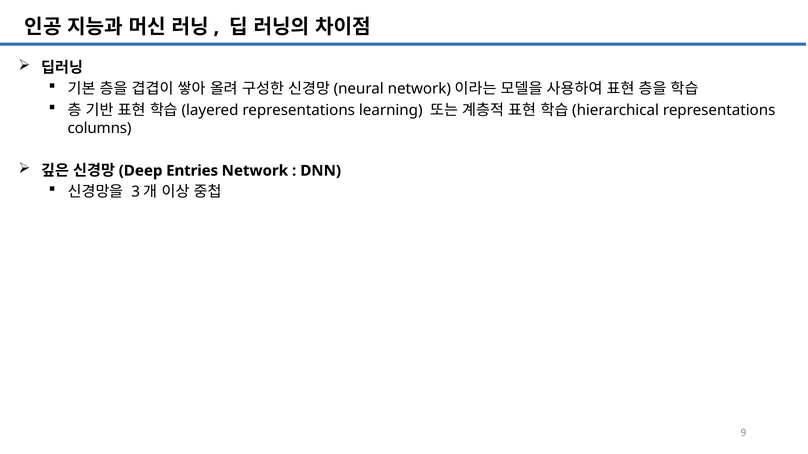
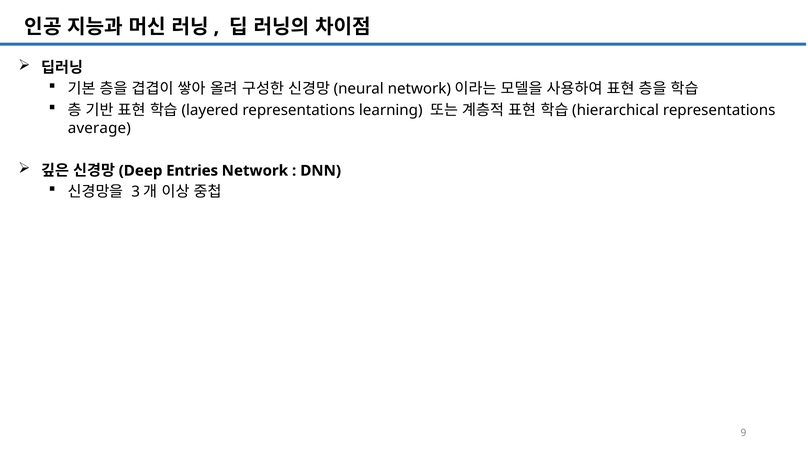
columns: columns -> average
